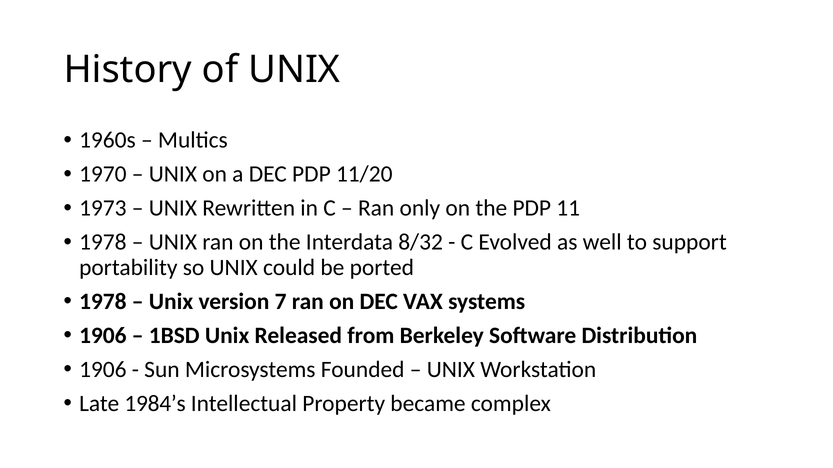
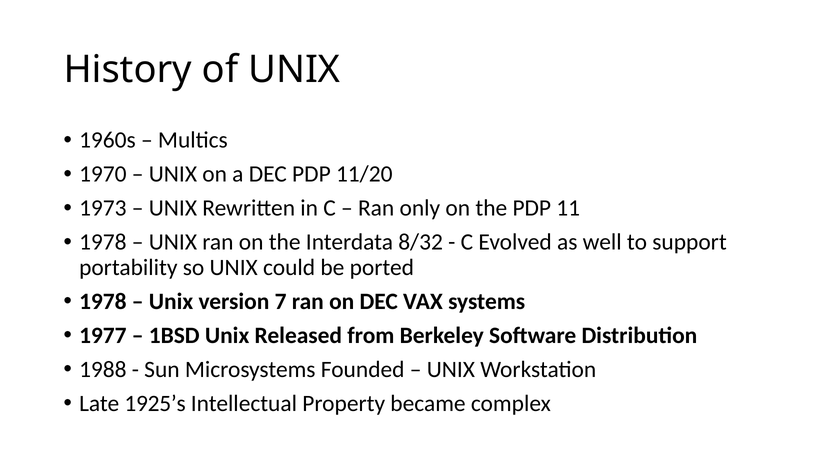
1906 at (103, 336): 1906 -> 1977
1906 at (103, 370): 1906 -> 1988
1984’s: 1984’s -> 1925’s
